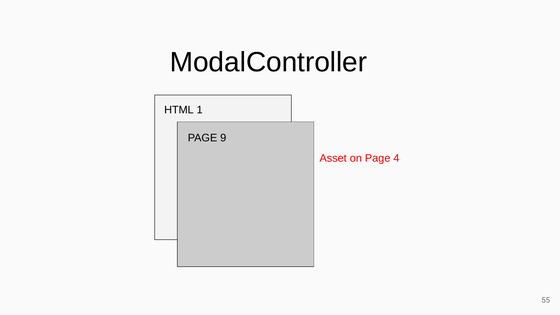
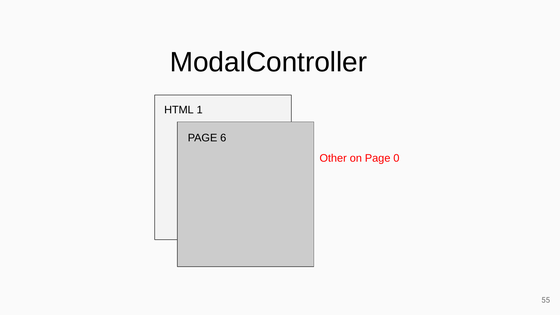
9: 9 -> 6
Asset: Asset -> Other
4: 4 -> 0
